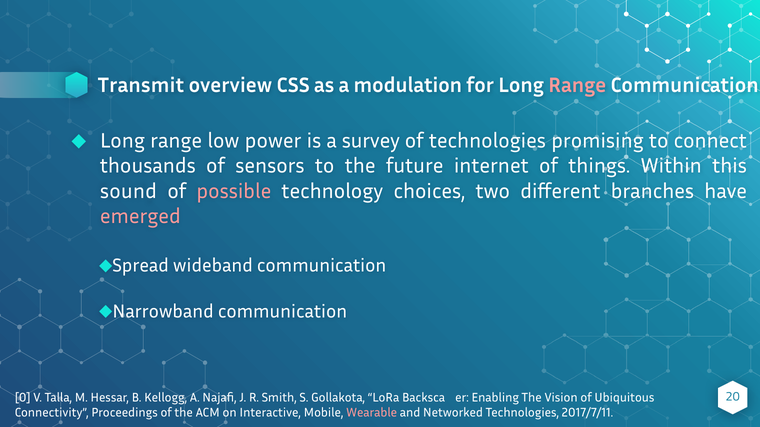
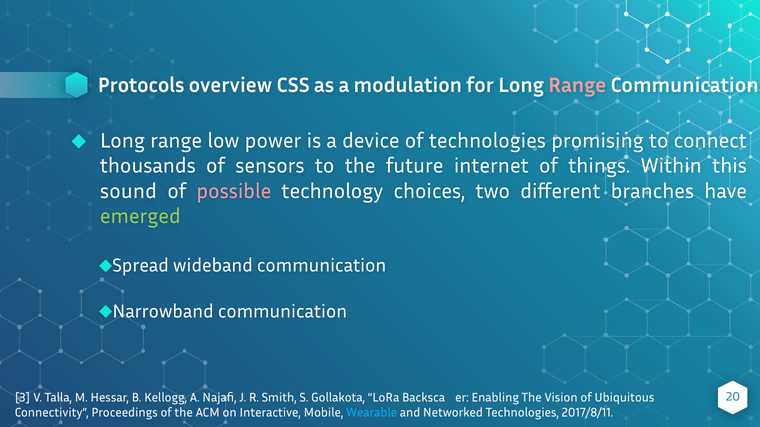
Transmit: Transmit -> Protocols
survey: survey -> device
emerged colour: pink -> light green
0: 0 -> 3
Wearable colour: pink -> light blue
2017/7/11: 2017/7/11 -> 2017/8/11
